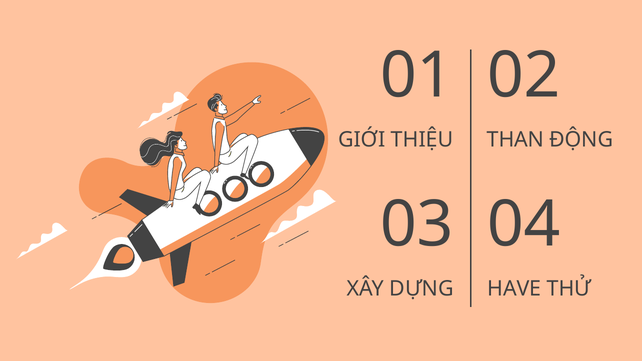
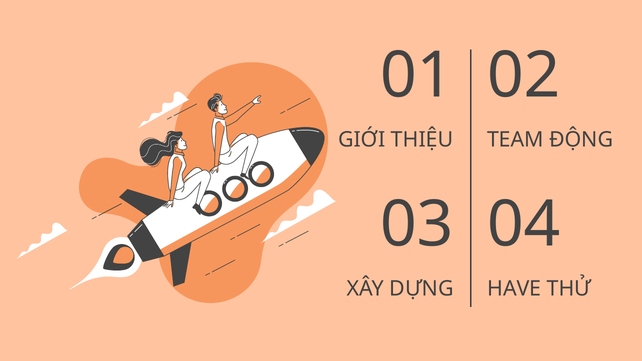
THAN: THAN -> TEAM
